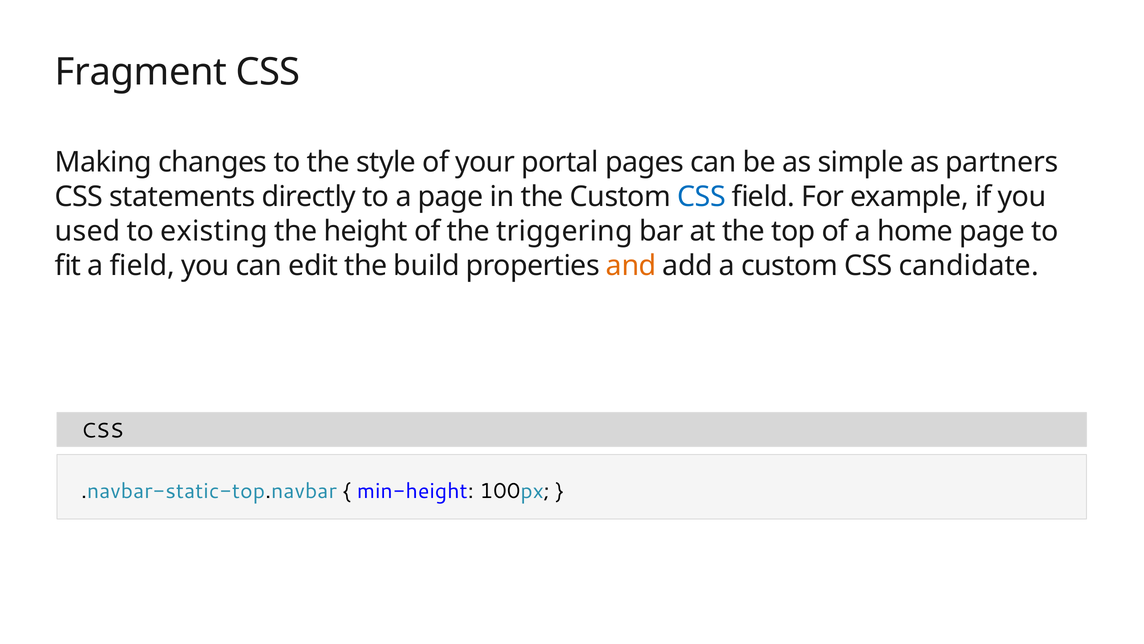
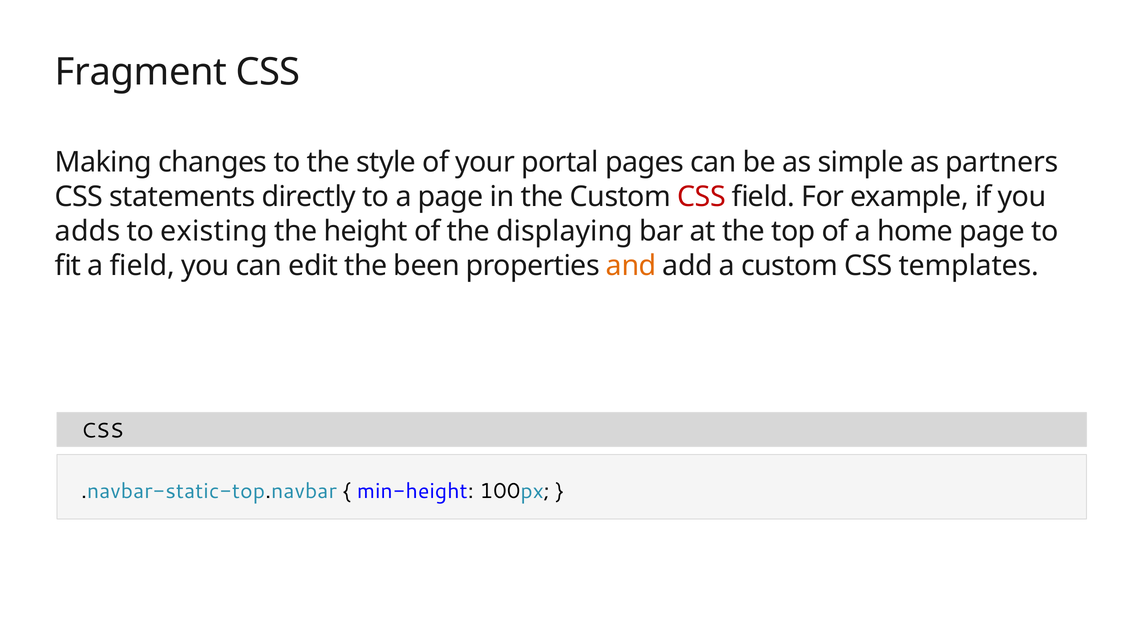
CSS at (702, 197) colour: blue -> red
used: used -> adds
triggering: triggering -> displaying
build: build -> been
candidate: candidate -> templates
